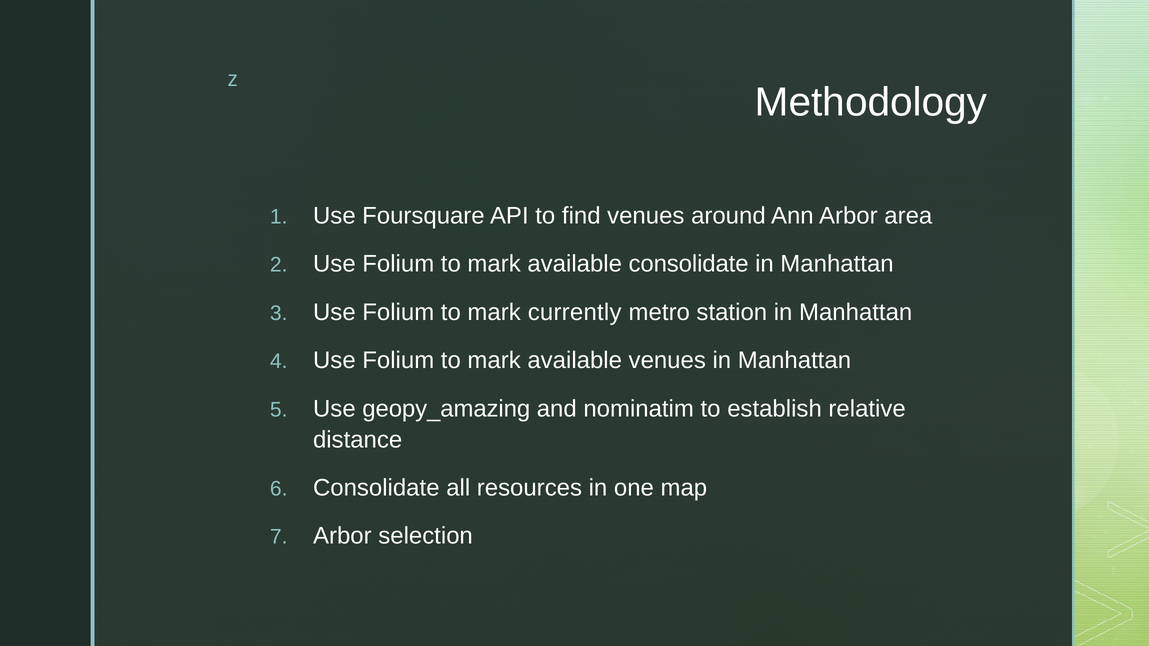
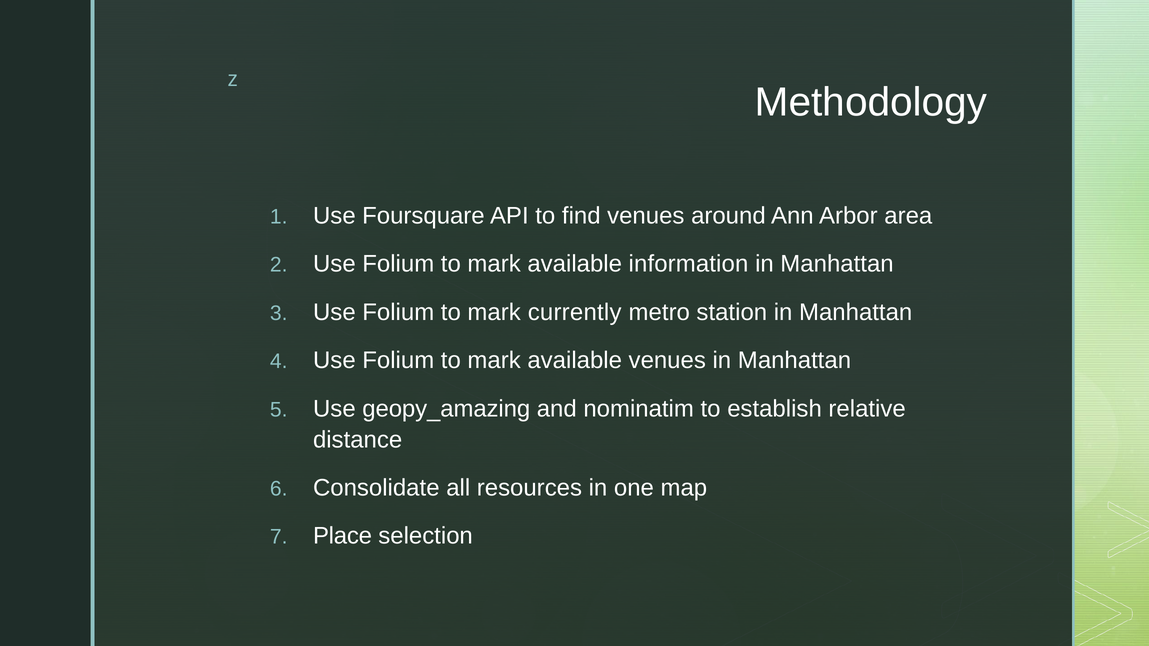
available consolidate: consolidate -> information
Arbor at (342, 536): Arbor -> Place
